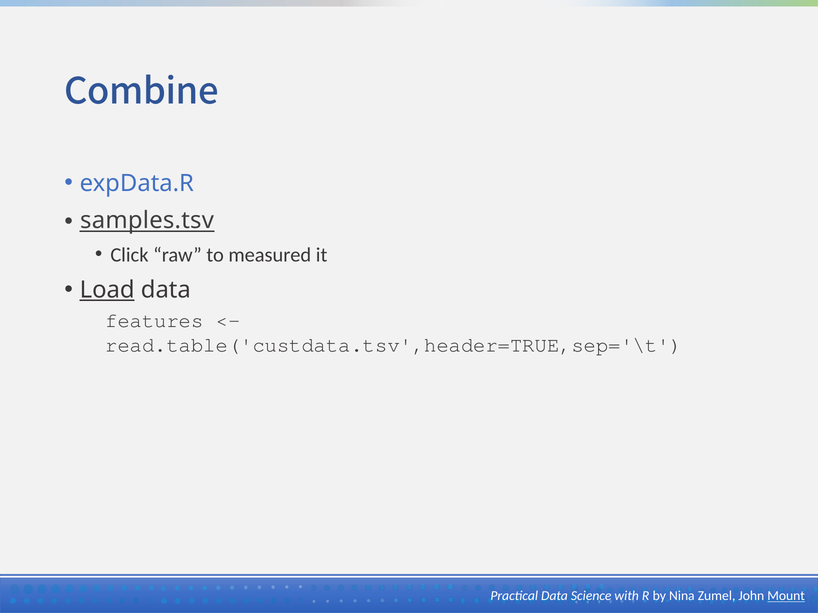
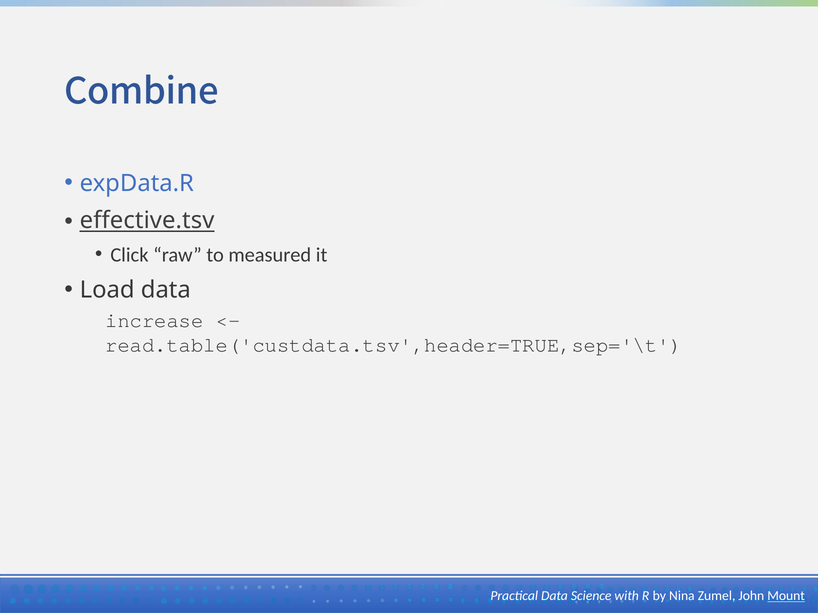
samples.tsv: samples.tsv -> effective.tsv
Load underline: present -> none
features: features -> increase
